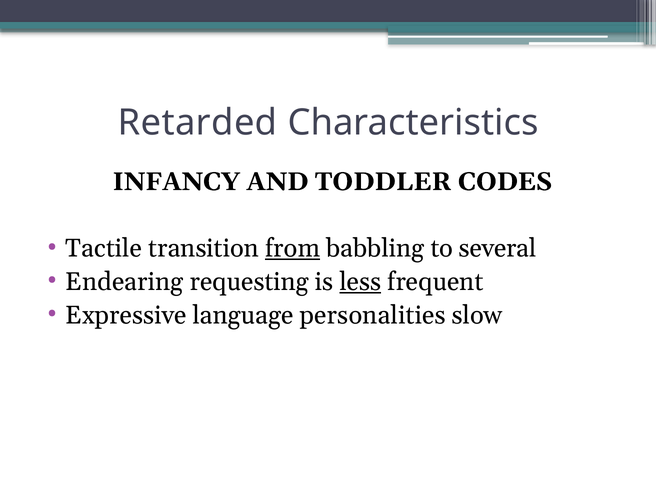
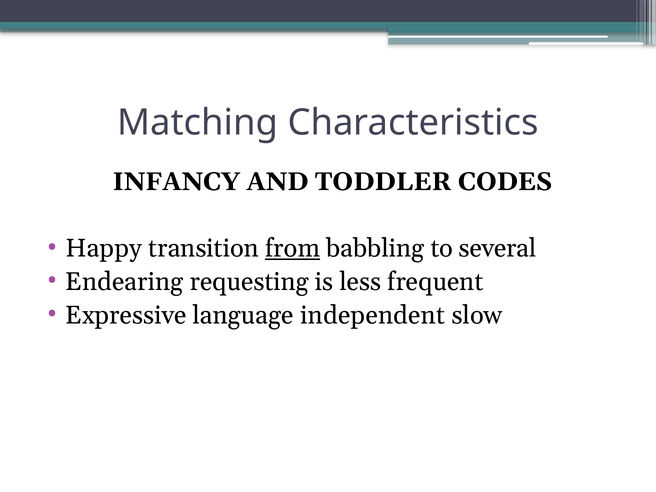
Retarded: Retarded -> Matching
Tactile: Tactile -> Happy
less underline: present -> none
personalities: personalities -> independent
